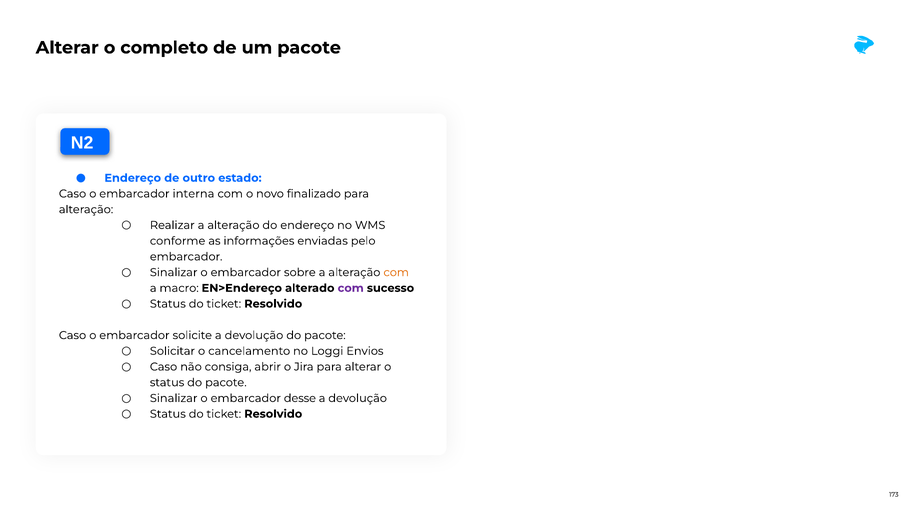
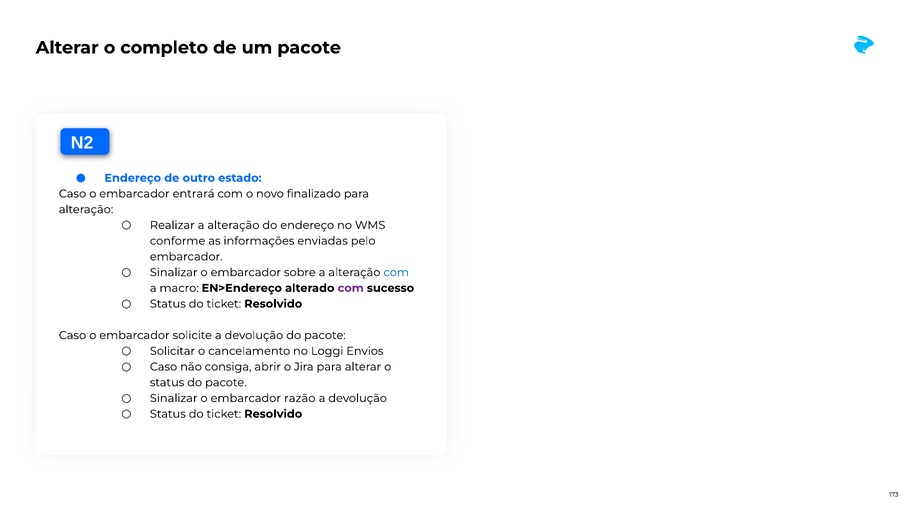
interna: interna -> entrará
com at (396, 272) colour: orange -> blue
desse: desse -> razão
